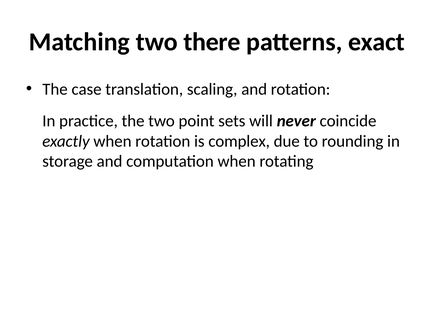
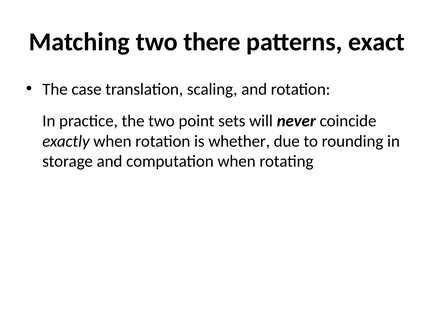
complex: complex -> whether
